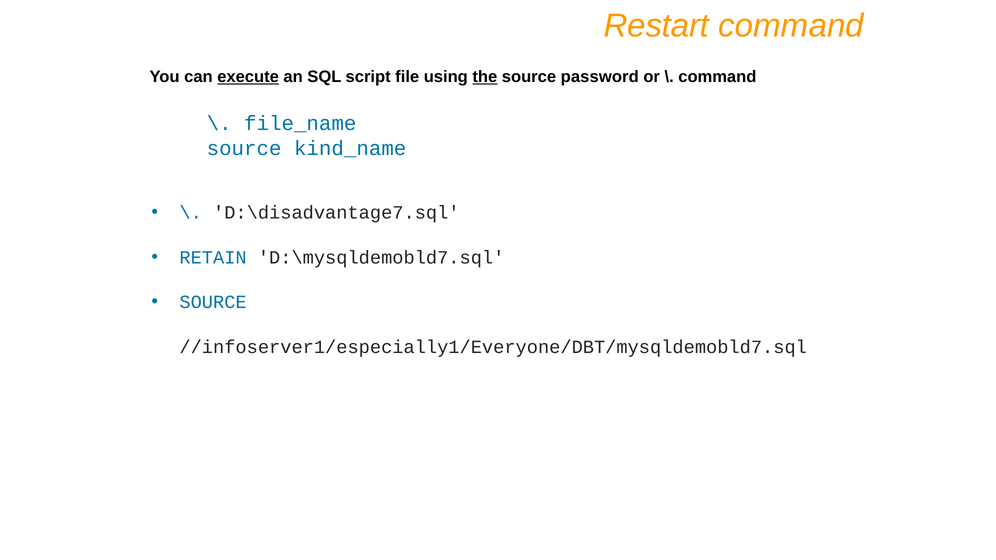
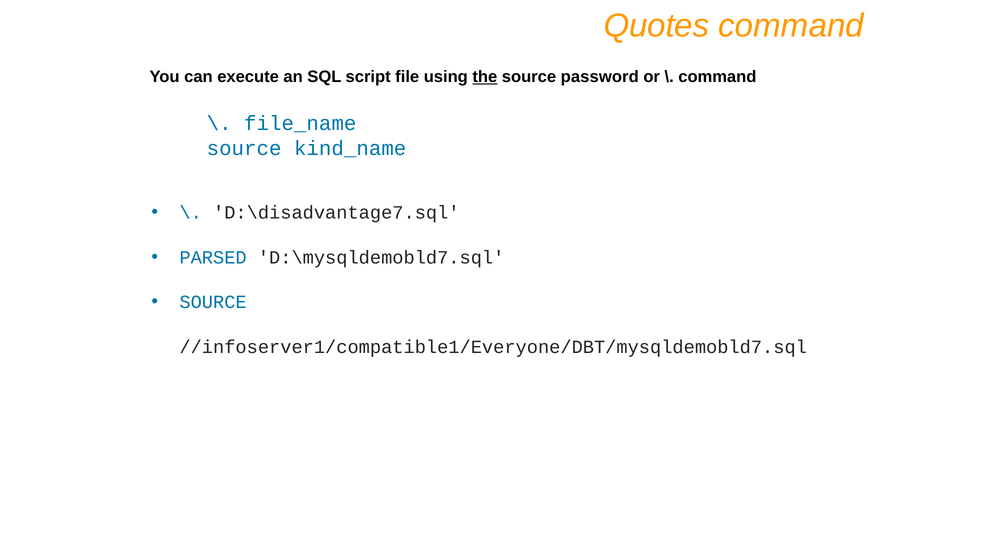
Restart: Restart -> Quotes
execute underline: present -> none
RETAIN: RETAIN -> PARSED
//infoserver1/especially1/Everyone/DBT/mysqldemobld7.sql: //infoserver1/especially1/Everyone/DBT/mysqldemobld7.sql -> //infoserver1/compatible1/Everyone/DBT/mysqldemobld7.sql
